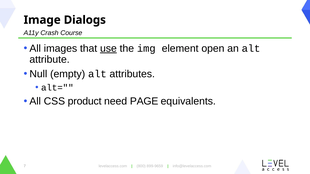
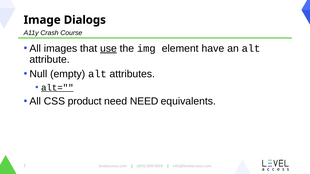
open: open -> have
alt= underline: none -> present
need PAGE: PAGE -> NEED
